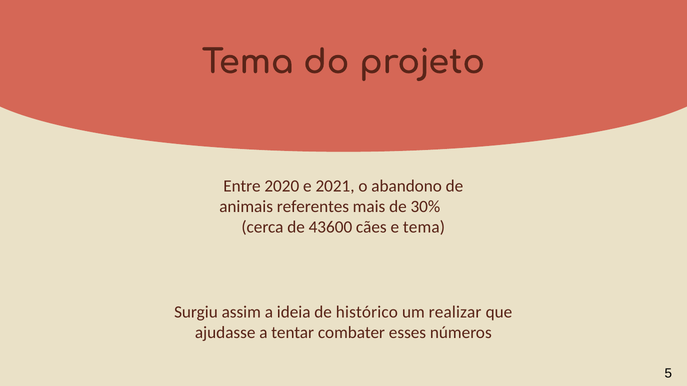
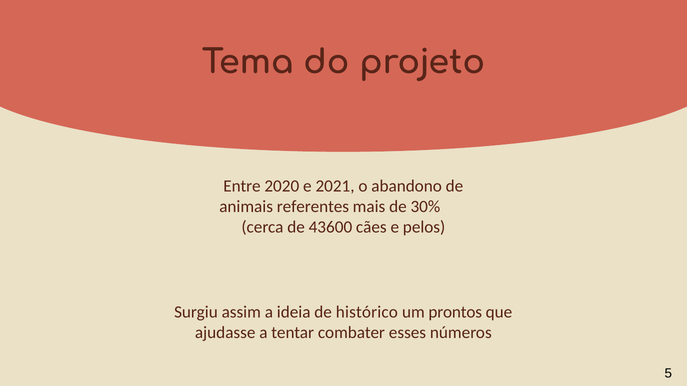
e tema: tema -> pelos
realizar: realizar -> prontos
